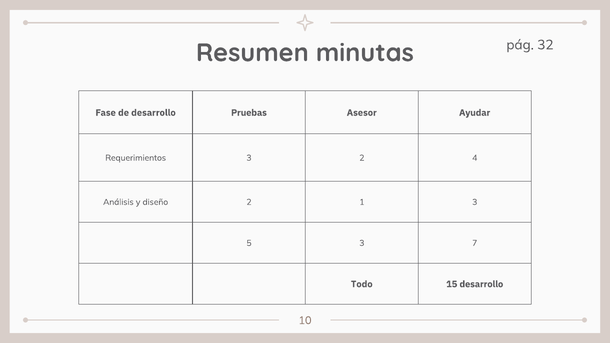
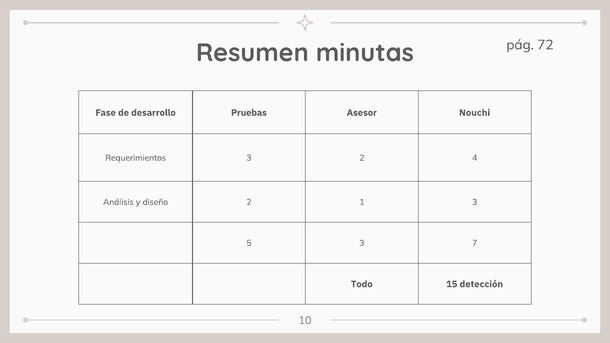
32: 32 -> 72
Ayudar: Ayudar -> Nouchi
15 desarrollo: desarrollo -> detección
